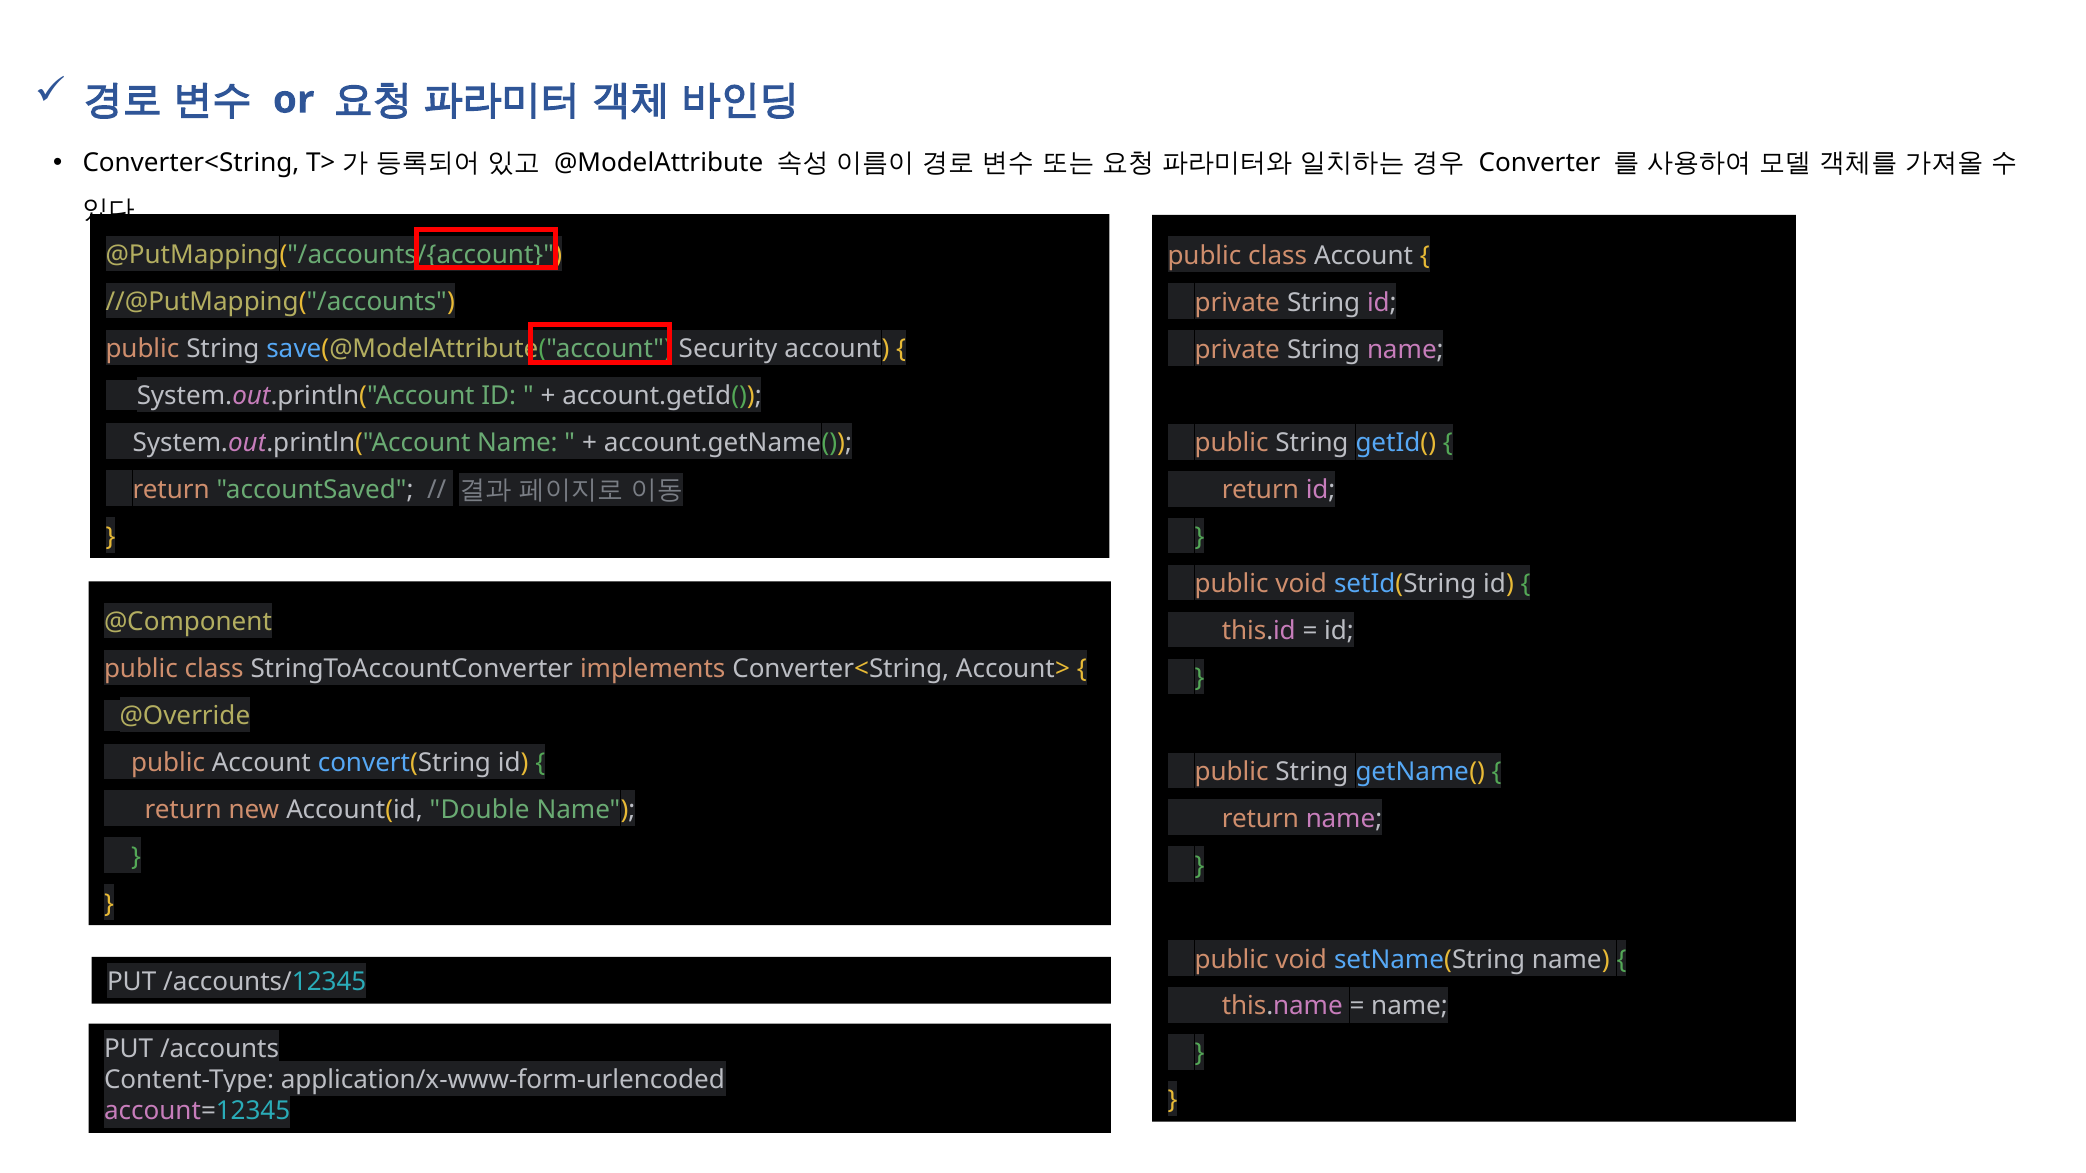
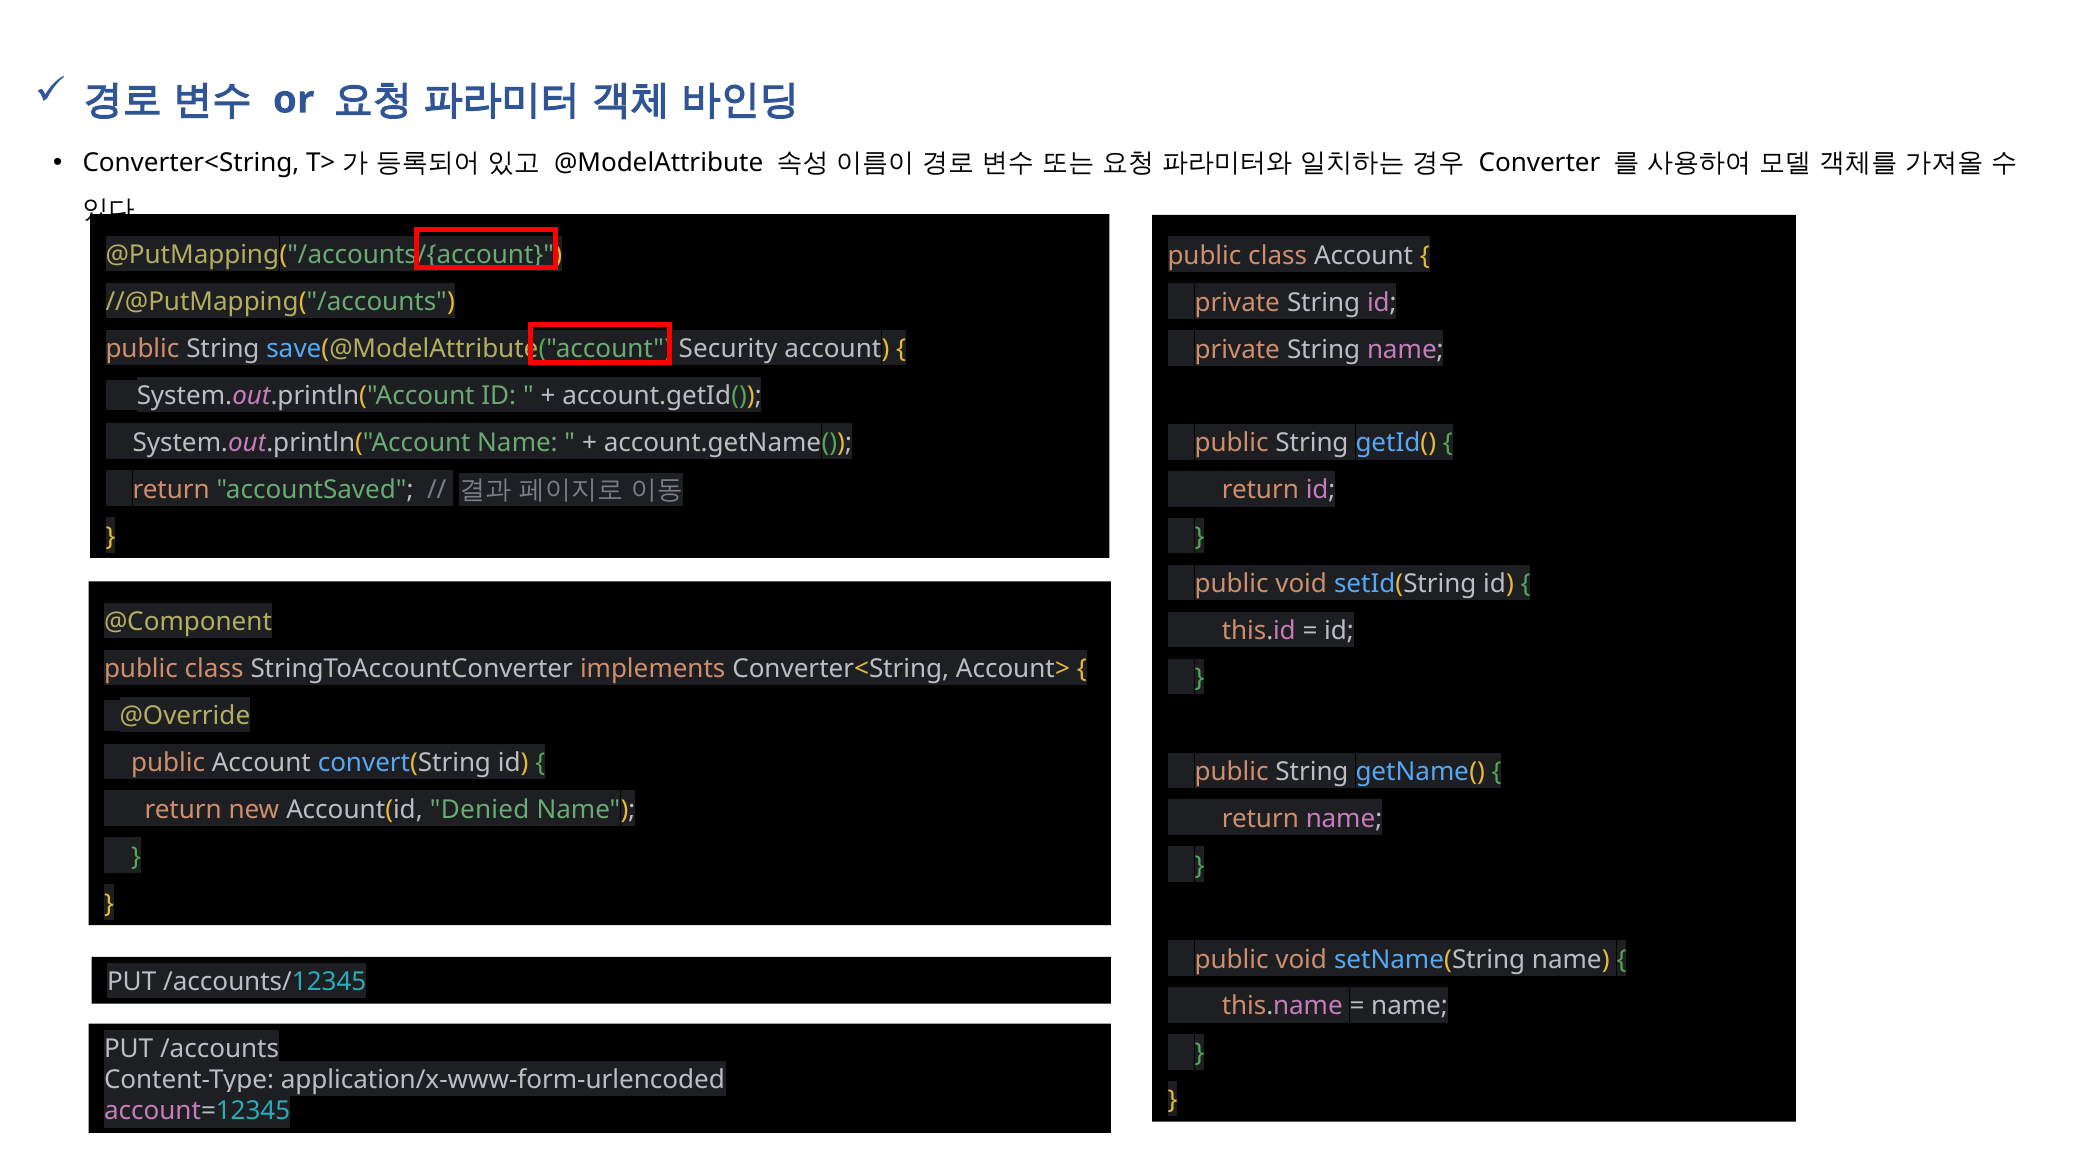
Double: Double -> Denied
